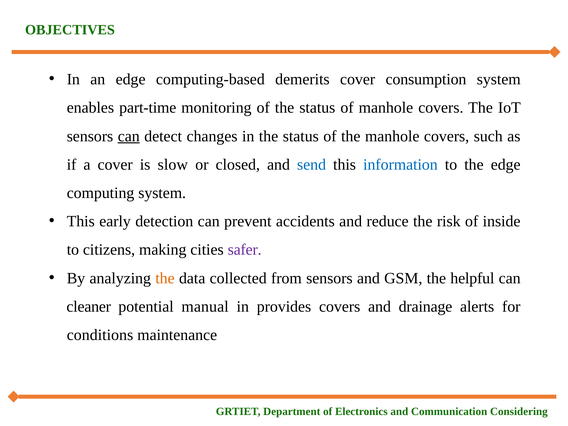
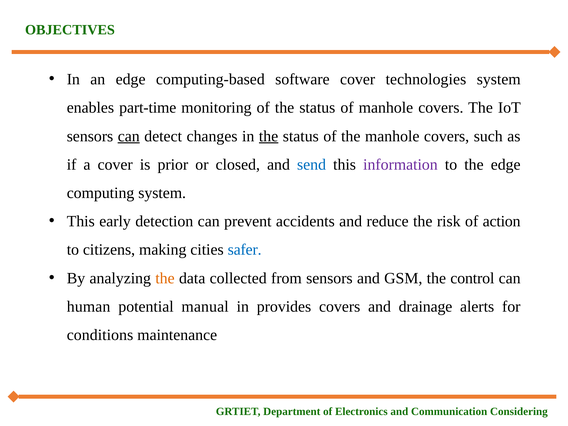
demerits: demerits -> software
consumption: consumption -> technologies
the at (269, 136) underline: none -> present
slow: slow -> prior
information colour: blue -> purple
inside: inside -> action
safer colour: purple -> blue
helpful: helpful -> control
cleaner: cleaner -> human
